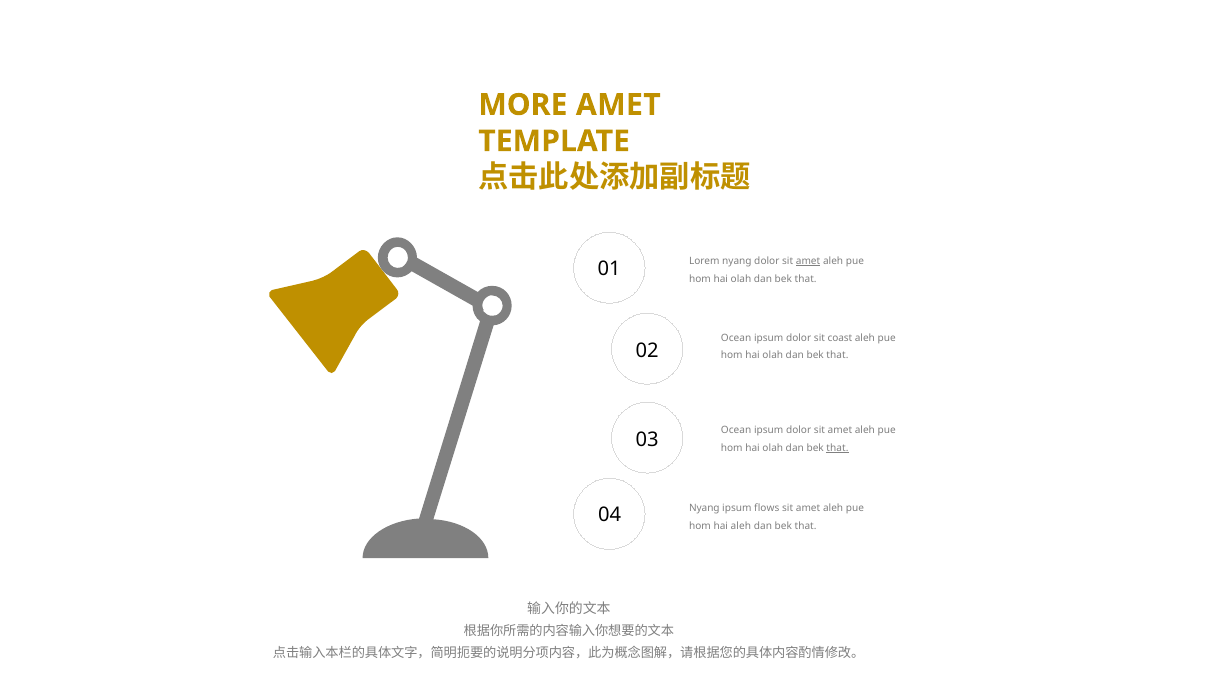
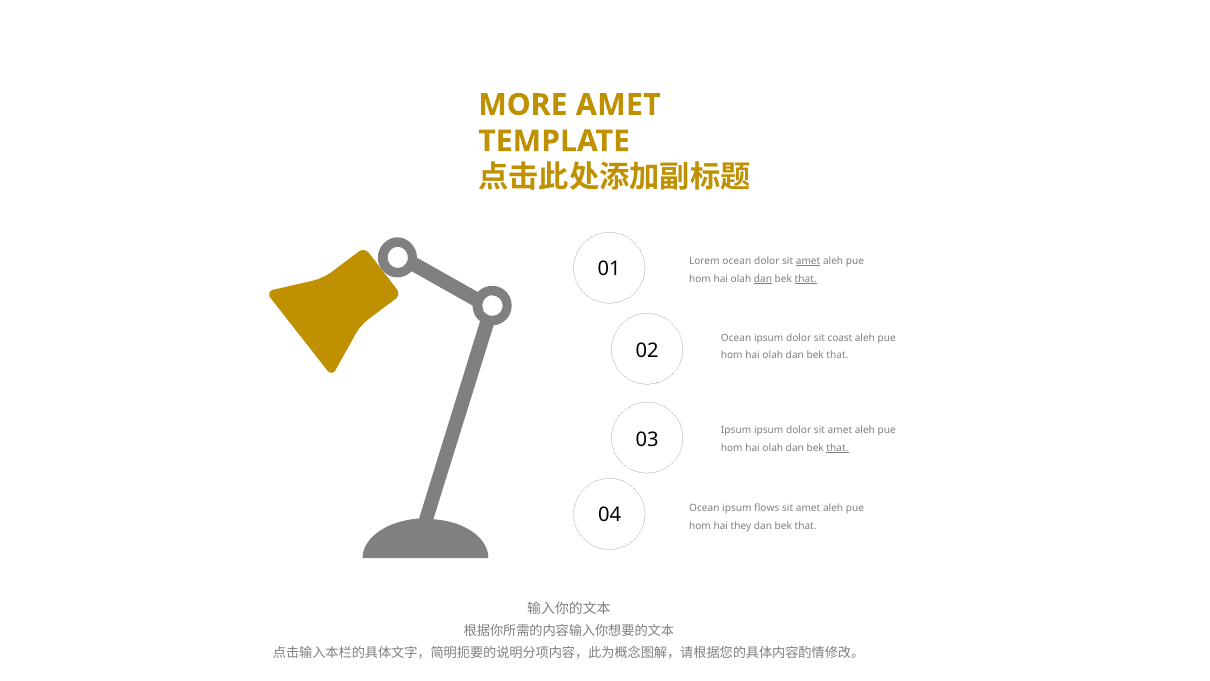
Lorem nyang: nyang -> ocean
dan at (763, 279) underline: none -> present
that at (806, 279) underline: none -> present
Ocean at (736, 430): Ocean -> Ipsum
Nyang at (704, 508): Nyang -> Ocean
hai aleh: aleh -> they
